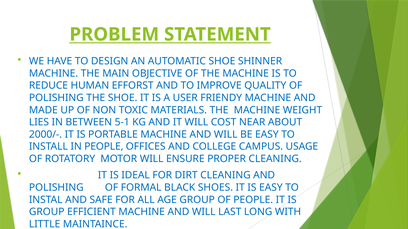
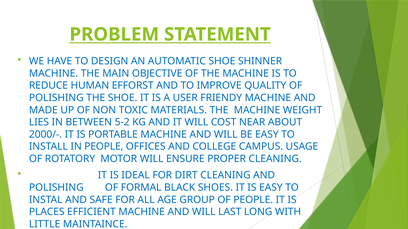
5-1: 5-1 -> 5-2
GROUP at (47, 212): GROUP -> PLACES
